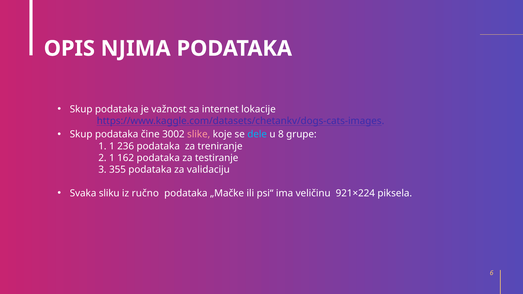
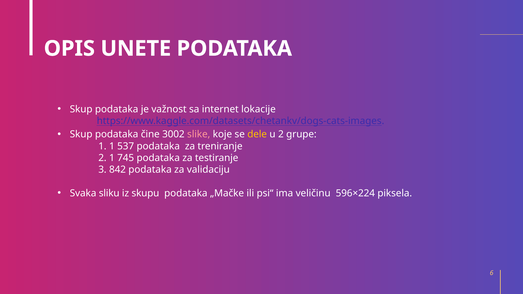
NJIMA: NJIMA -> UNETE
dele colour: light blue -> yellow
u 8: 8 -> 2
236: 236 -> 537
162: 162 -> 745
355: 355 -> 842
ručno: ručno -> skupu
921×224: 921×224 -> 596×224
